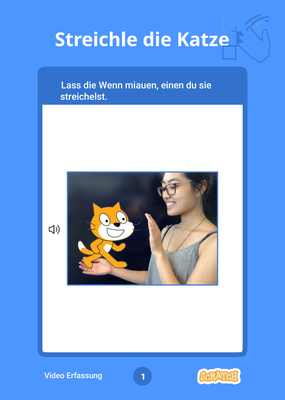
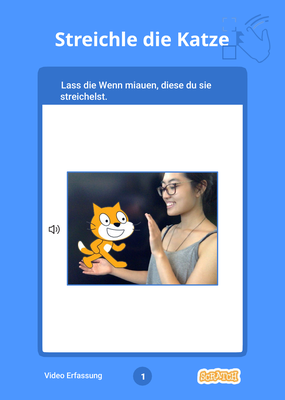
einen: einen -> diese
